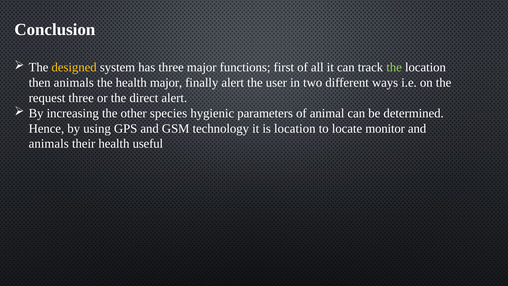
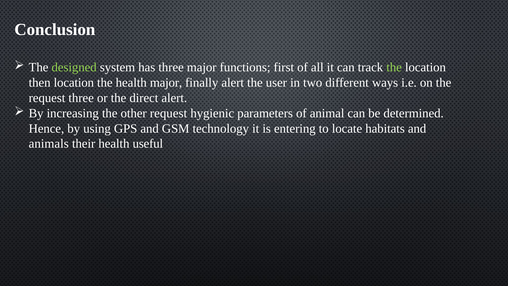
designed colour: yellow -> light green
then animals: animals -> location
other species: species -> request
is location: location -> entering
monitor: monitor -> habitats
